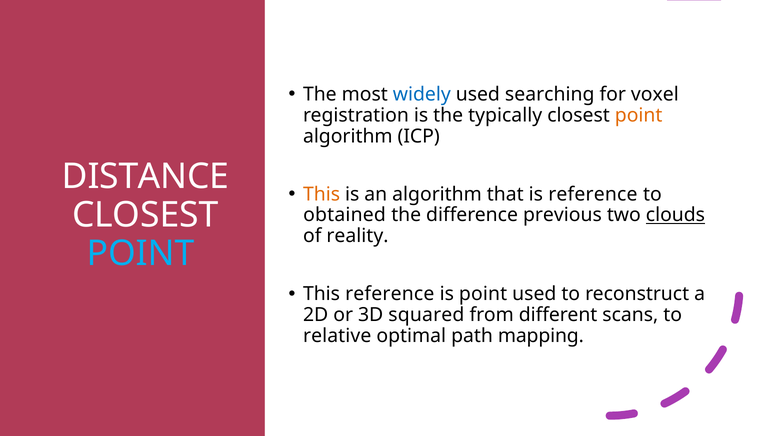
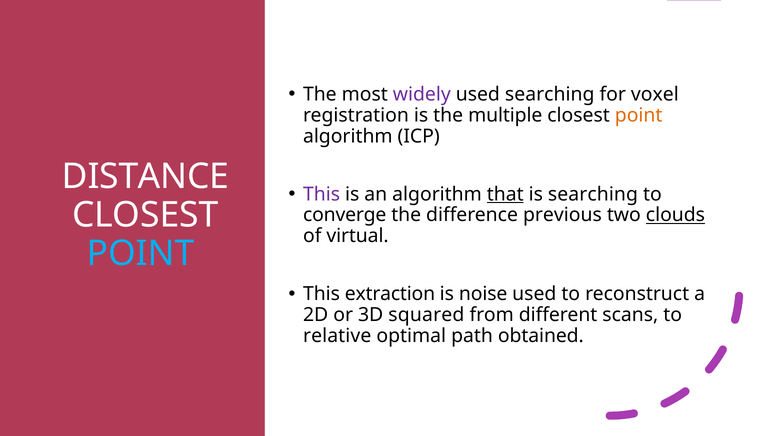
widely colour: blue -> purple
typically: typically -> multiple
This at (322, 194) colour: orange -> purple
that underline: none -> present
is reference: reference -> searching
obtained: obtained -> converge
reality: reality -> virtual
This reference: reference -> extraction
is point: point -> noise
mapping: mapping -> obtained
